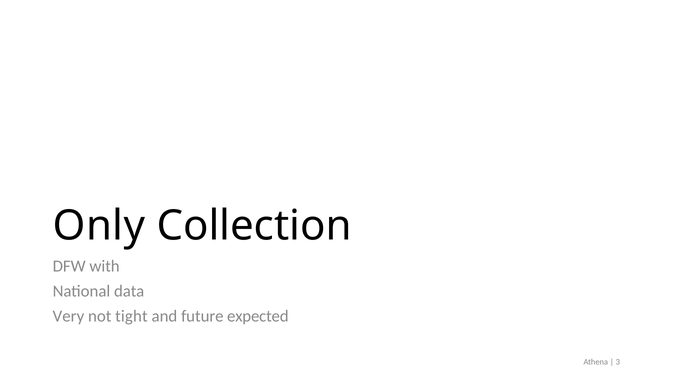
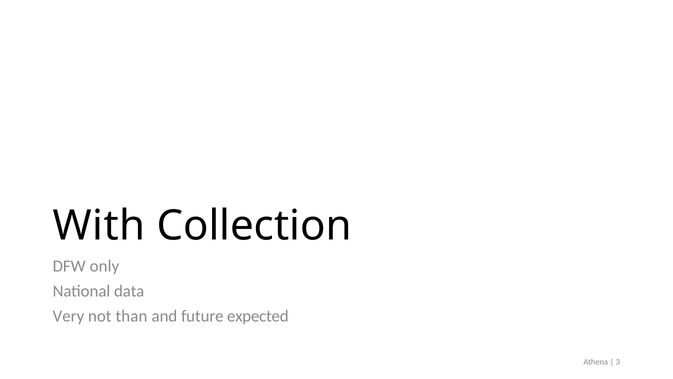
Only: Only -> With
with: with -> only
tight: tight -> than
